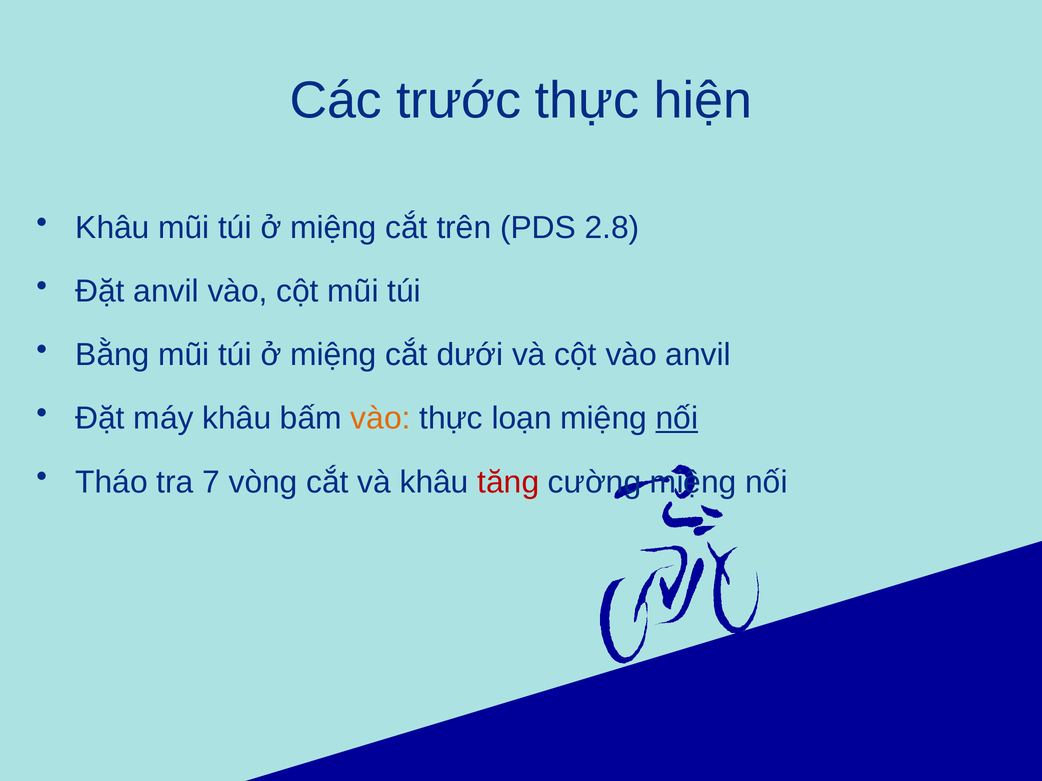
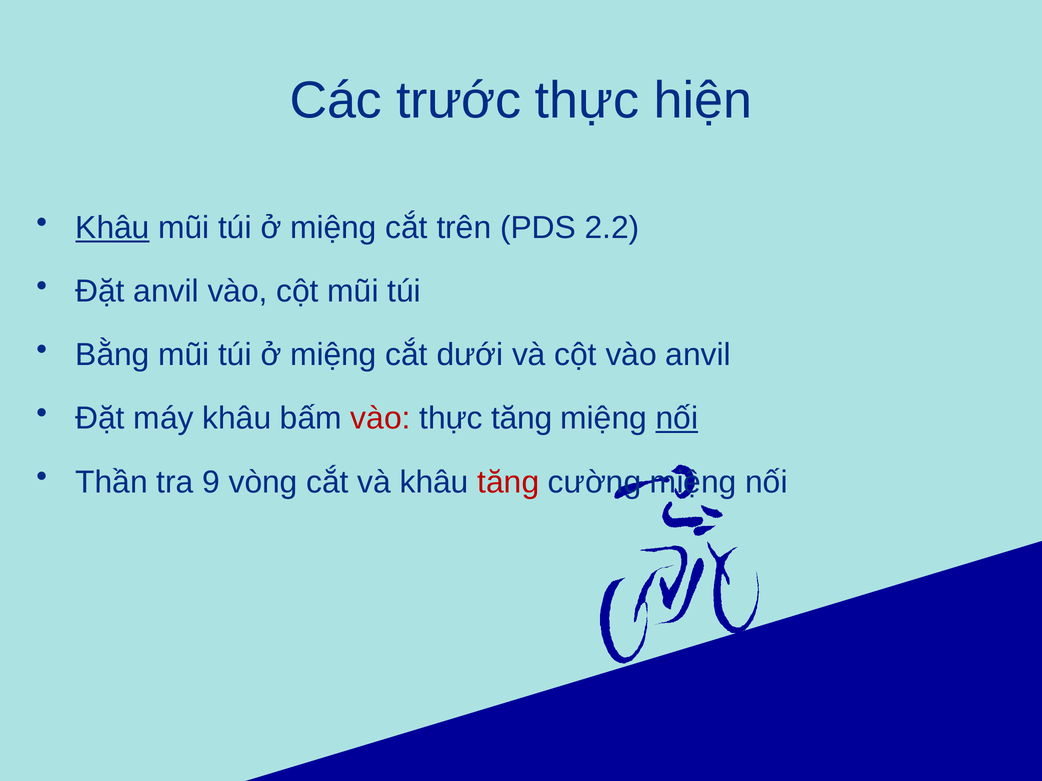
Khâu at (112, 228) underline: none -> present
2.8: 2.8 -> 2.2
vào at (380, 419) colour: orange -> red
thực loạn: loạn -> tăng
Tháo: Tháo -> Thần
7: 7 -> 9
